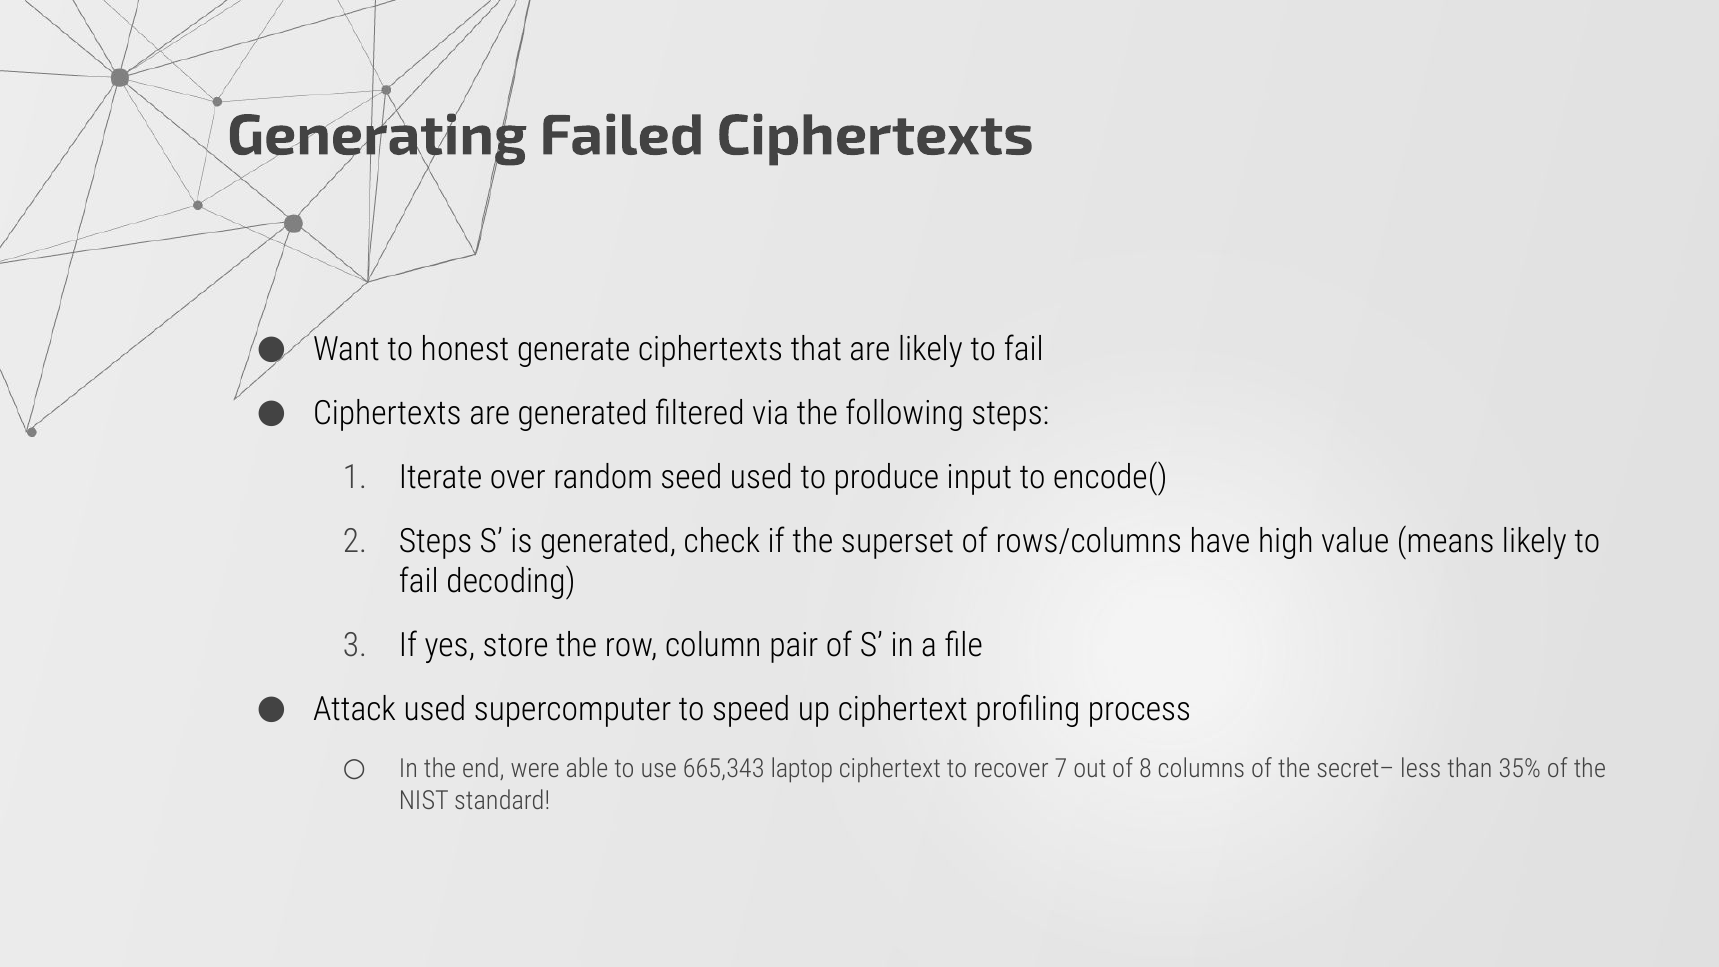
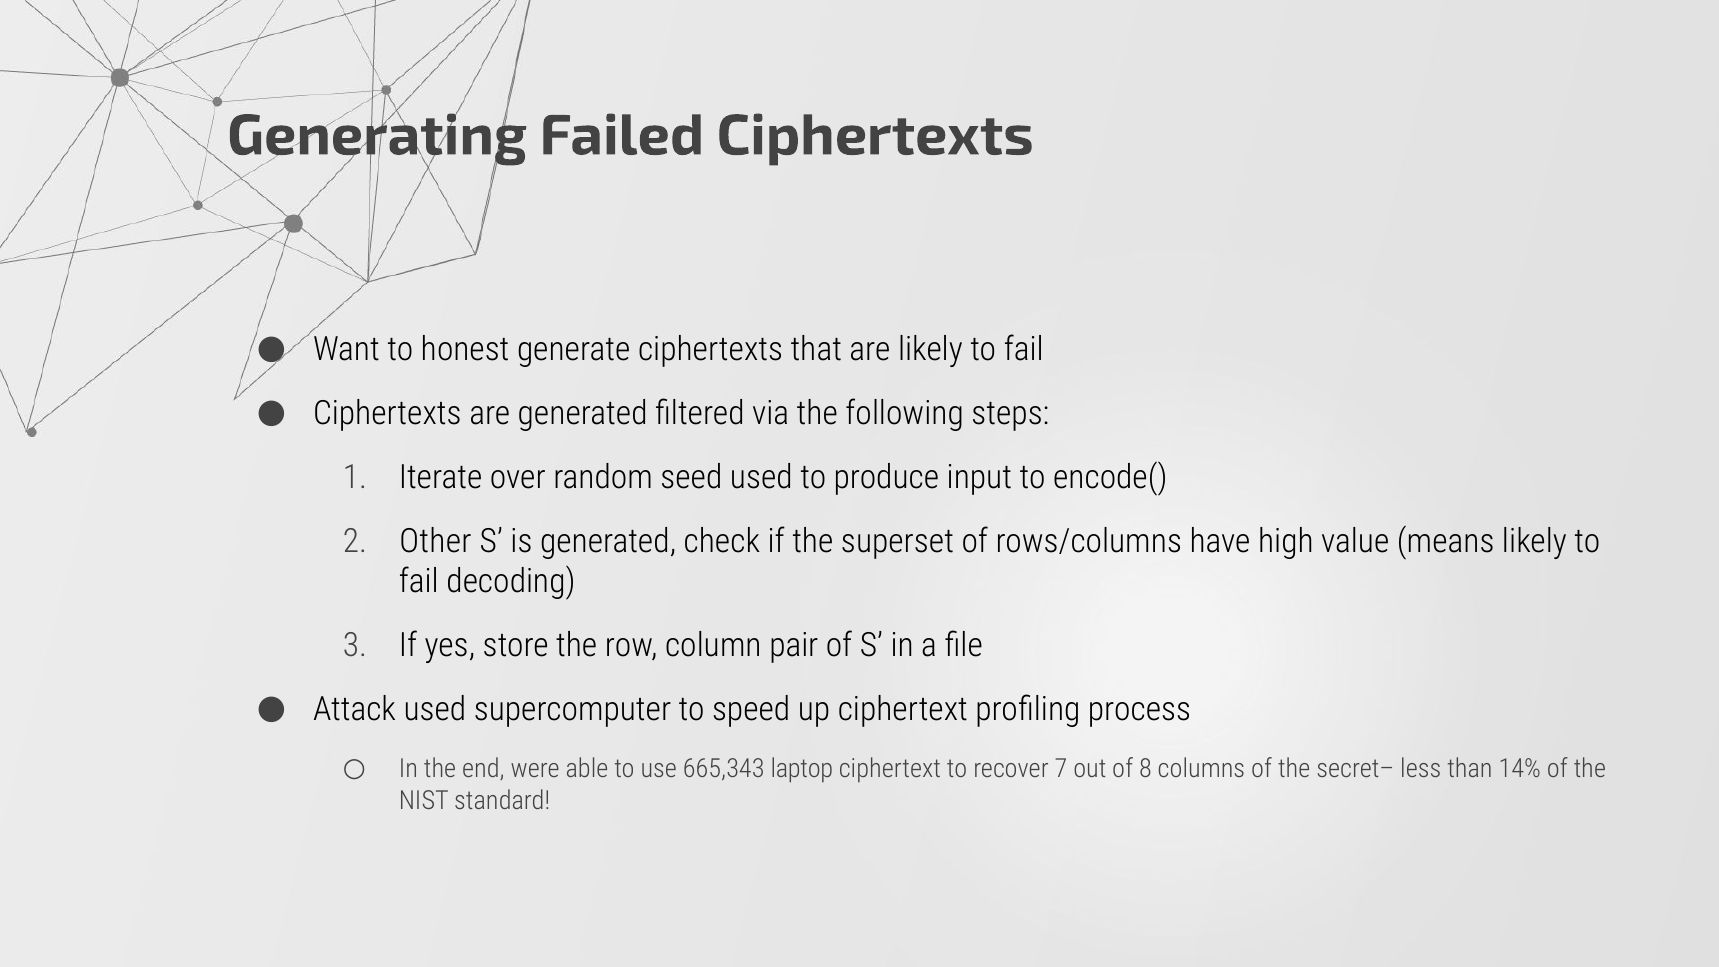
Steps at (436, 542): Steps -> Other
35%: 35% -> 14%
